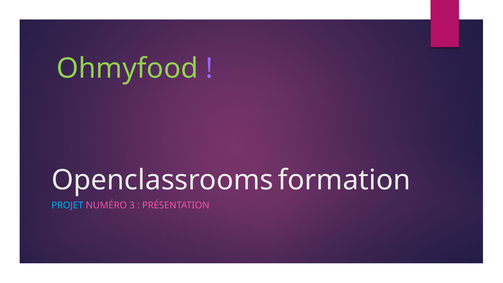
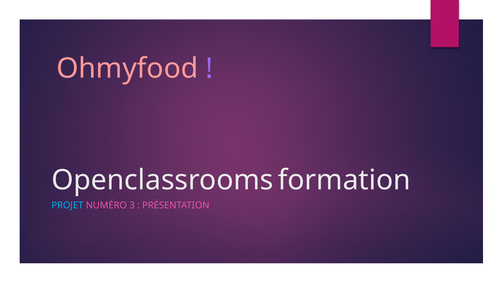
Ohmyfood colour: light green -> pink
